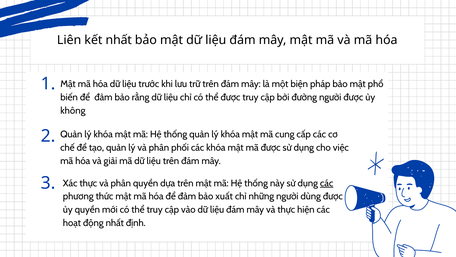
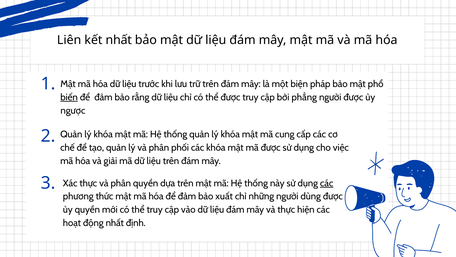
biến underline: none -> present
đường: đường -> phẳng
không: không -> ngược
